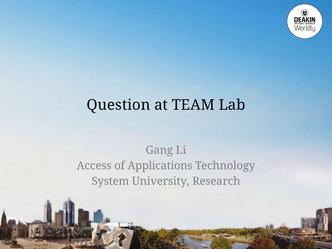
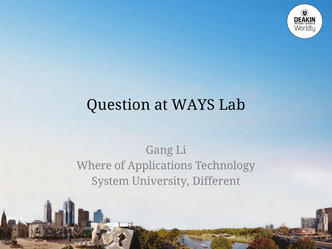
TEAM: TEAM -> WAYS
Access: Access -> Where
Research: Research -> Different
